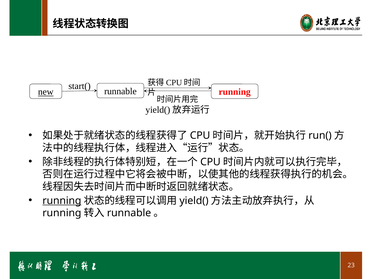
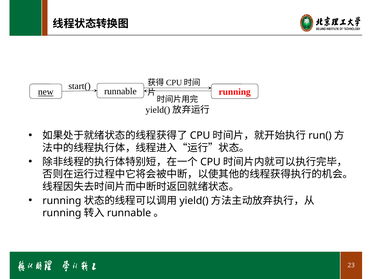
running at (62, 201) underline: present -> none
